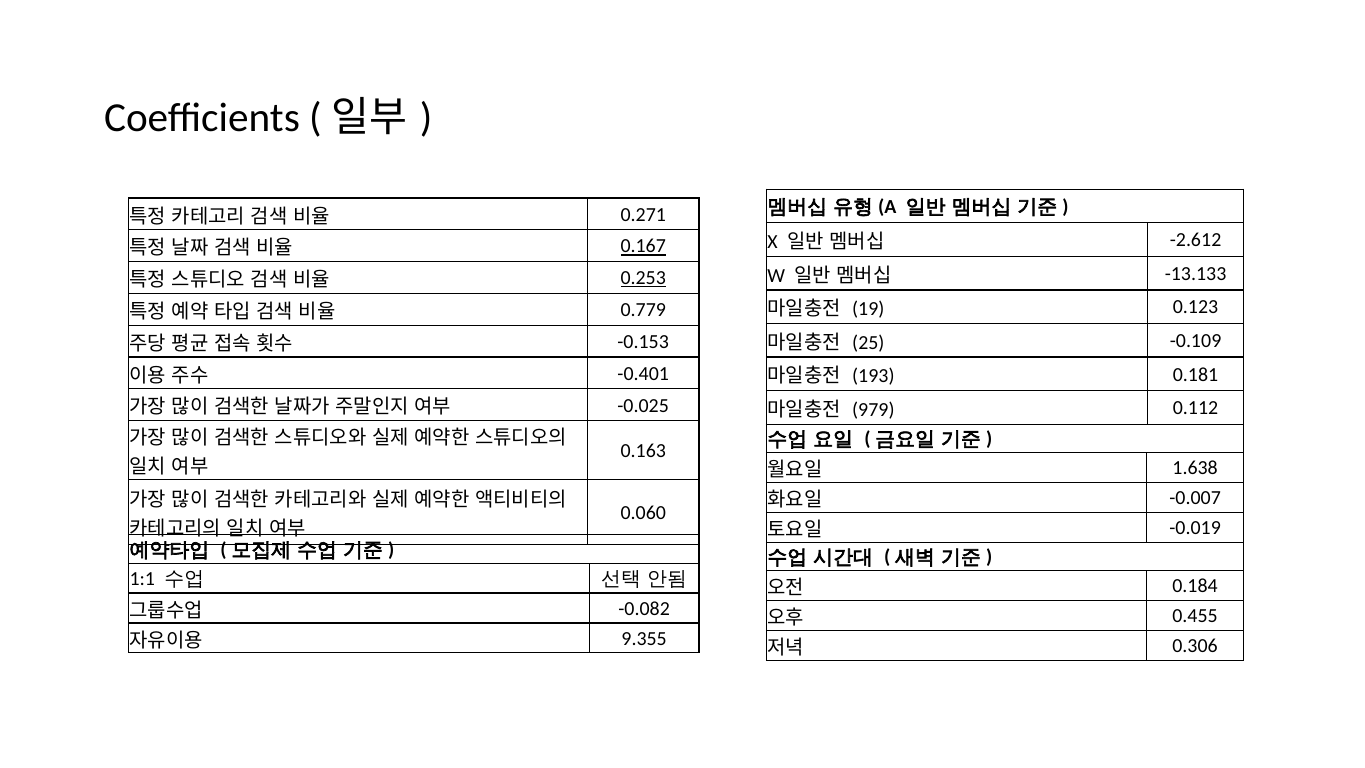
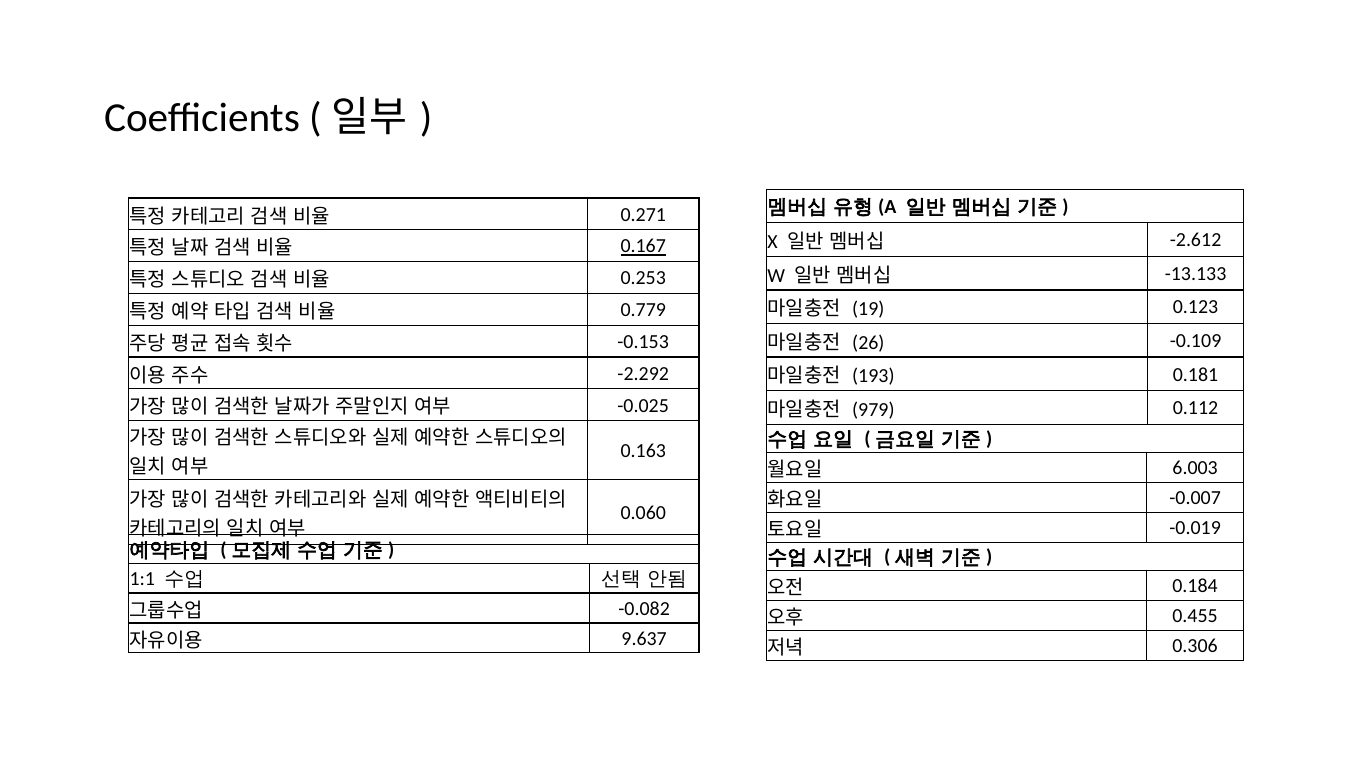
0.253 underline: present -> none
25: 25 -> 26
-0.401: -0.401 -> -2.292
1.638: 1.638 -> 6.003
9.355: 9.355 -> 9.637
